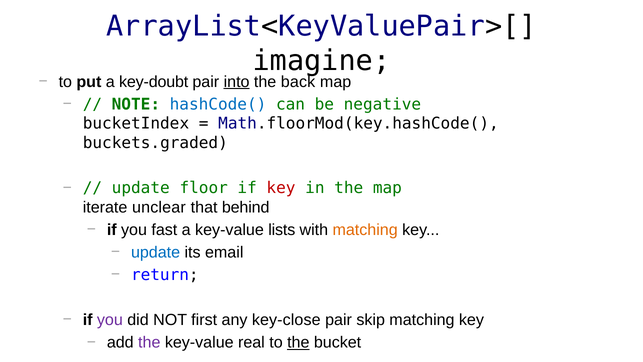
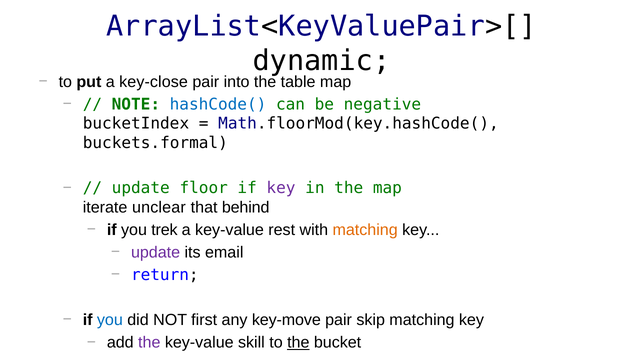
imagine: imagine -> dynamic
key-doubt: key-doubt -> key-close
into underline: present -> none
back: back -> table
buckets.graded: buckets.graded -> buckets.formal
key at (281, 188) colour: red -> purple
fast: fast -> trek
lists: lists -> rest
update at (156, 252) colour: blue -> purple
you at (110, 320) colour: purple -> blue
key-close: key-close -> key-move
real: real -> skill
